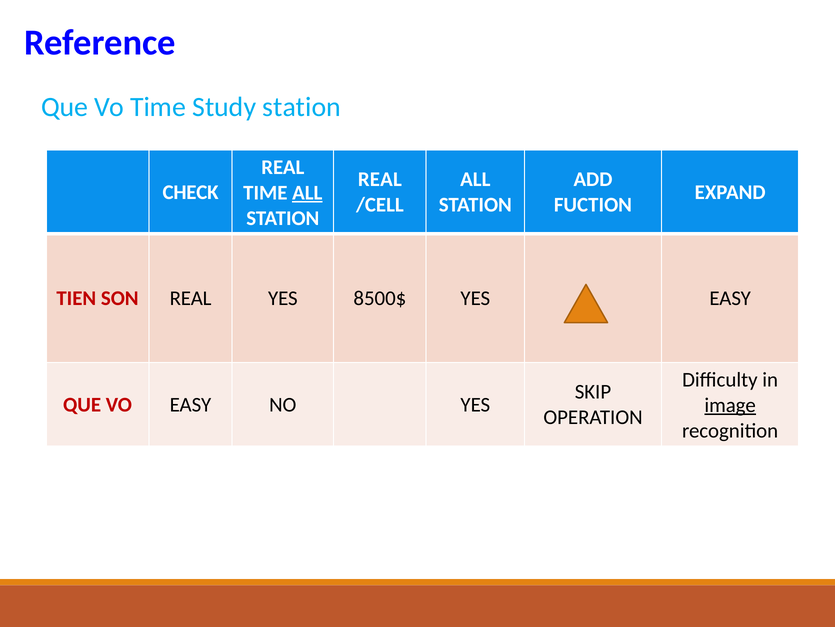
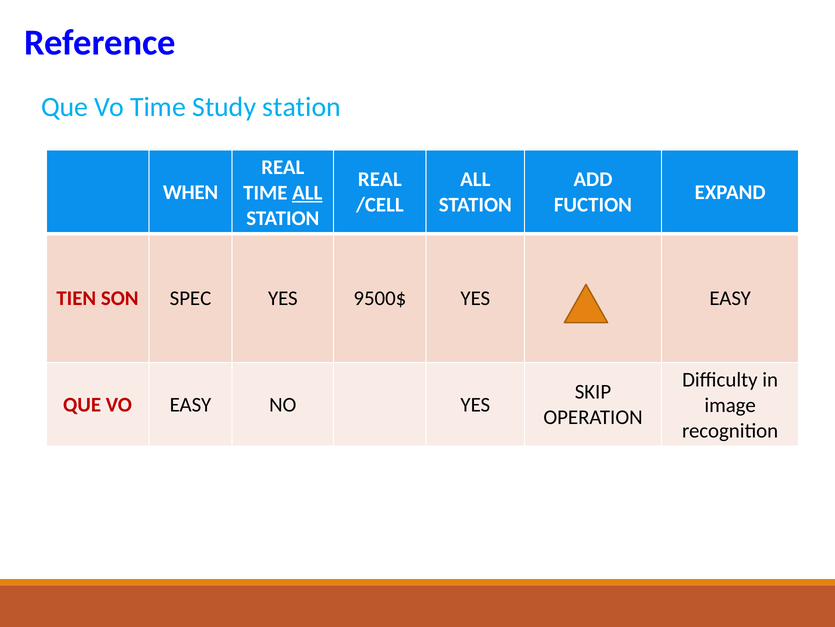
CHECK: CHECK -> WHEN
SON REAL: REAL -> SPEC
8500$: 8500$ -> 9500$
image underline: present -> none
